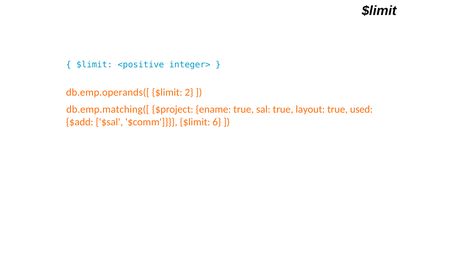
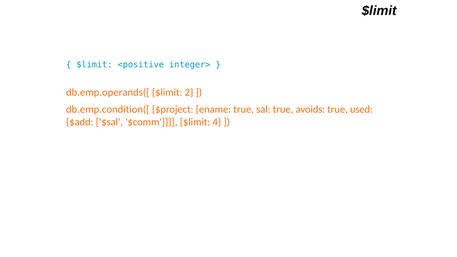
db.emp.matching([: db.emp.matching([ -> db.emp.condition([
layout: layout -> avoids
6: 6 -> 4
